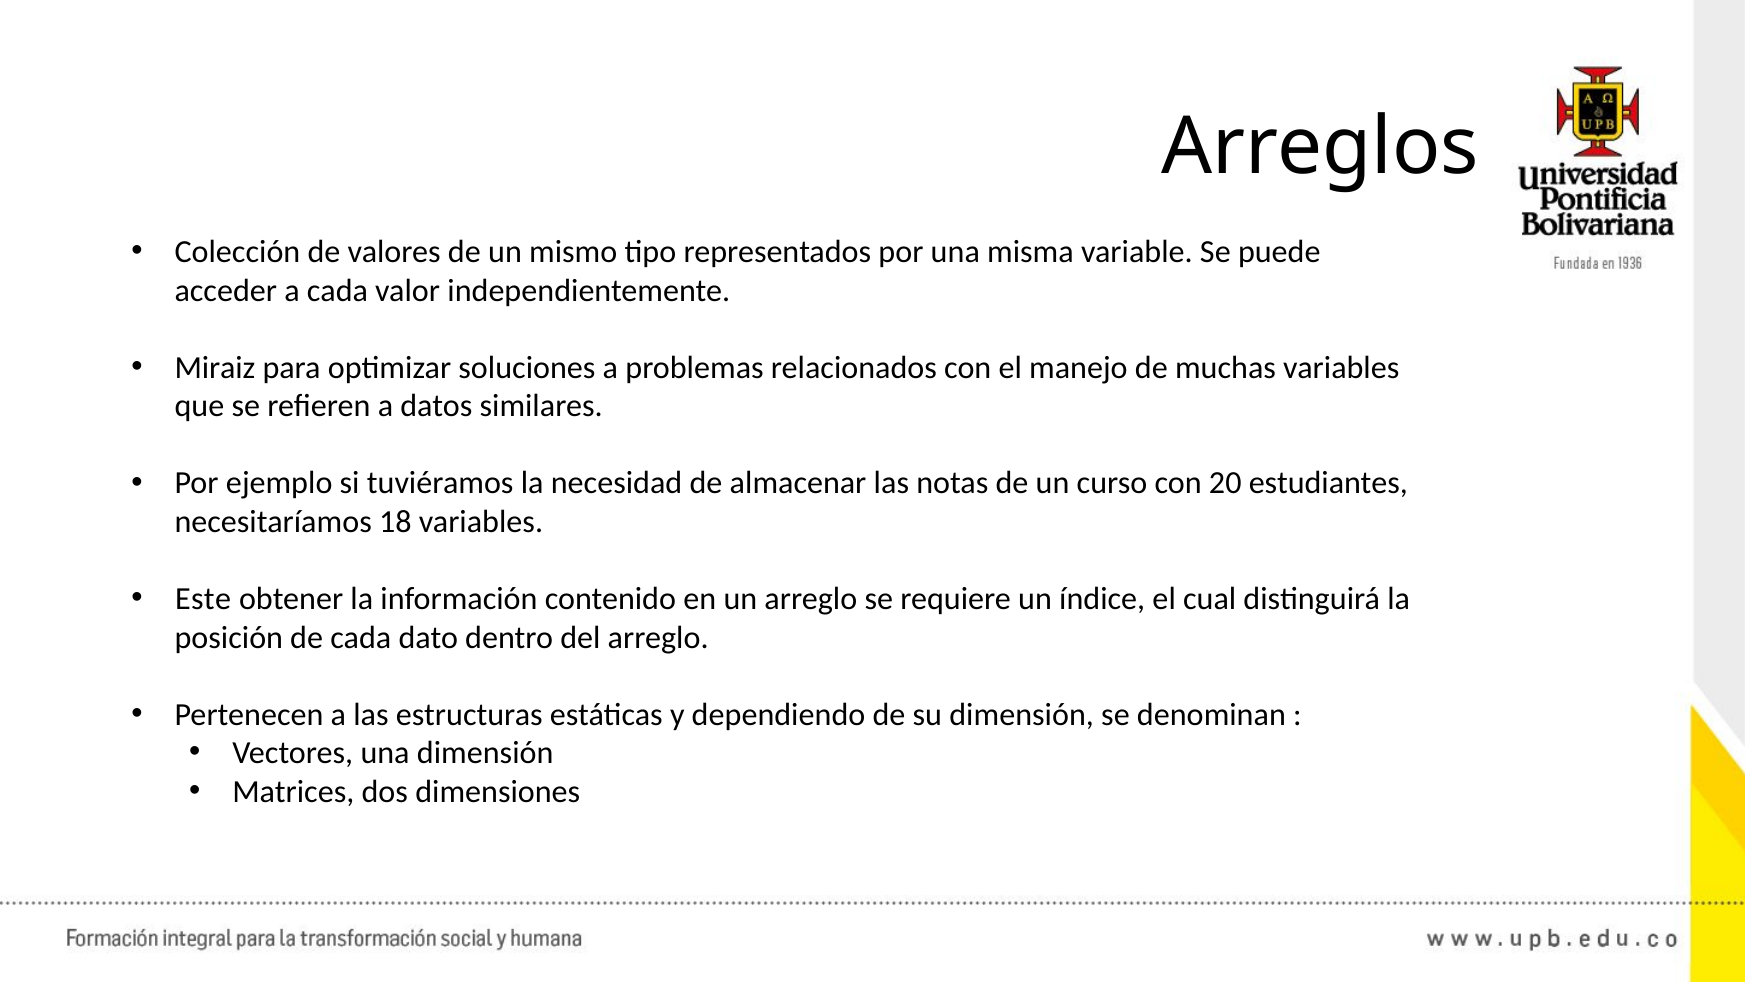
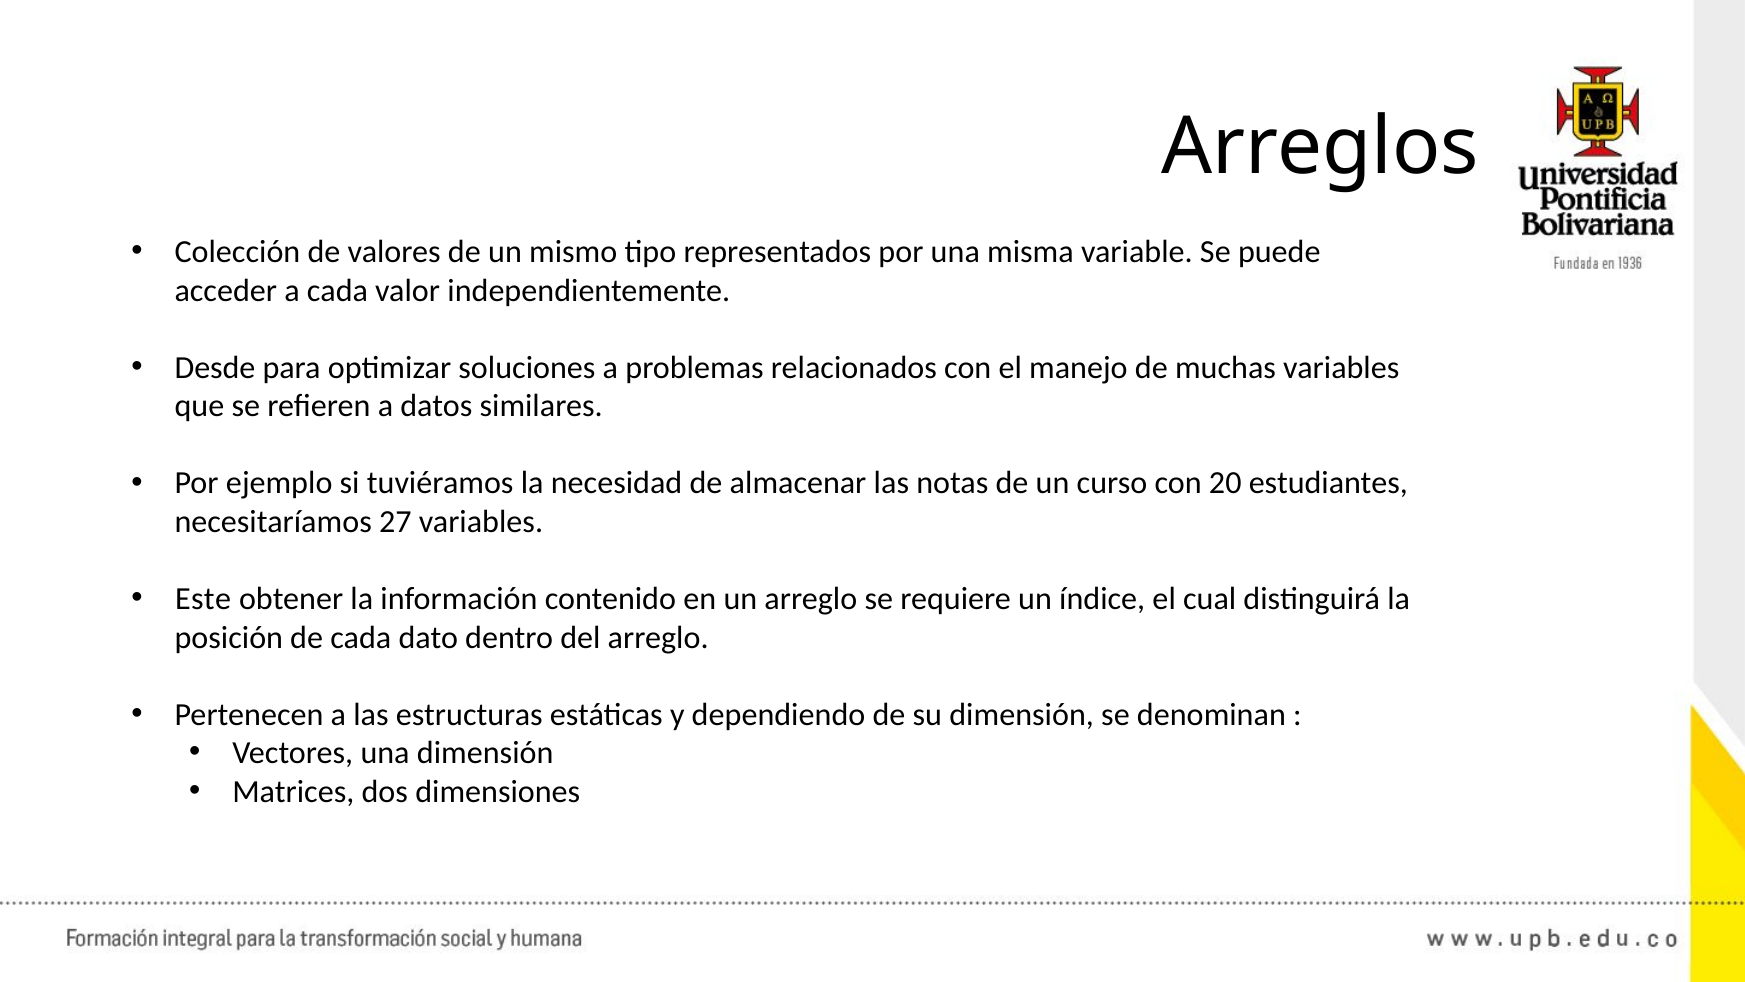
Miraiz: Miraiz -> Desde
18: 18 -> 27
